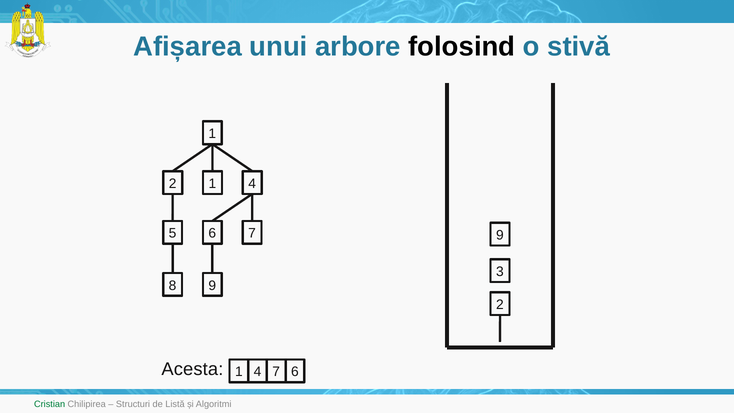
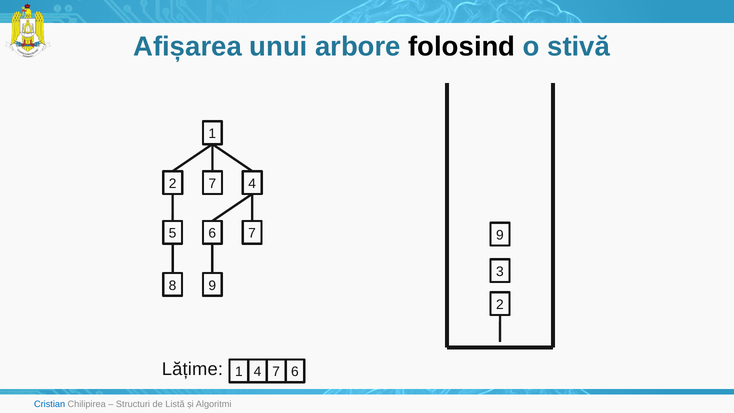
2 1: 1 -> 7
Acesta: Acesta -> Lățime
Cristian colour: green -> blue
